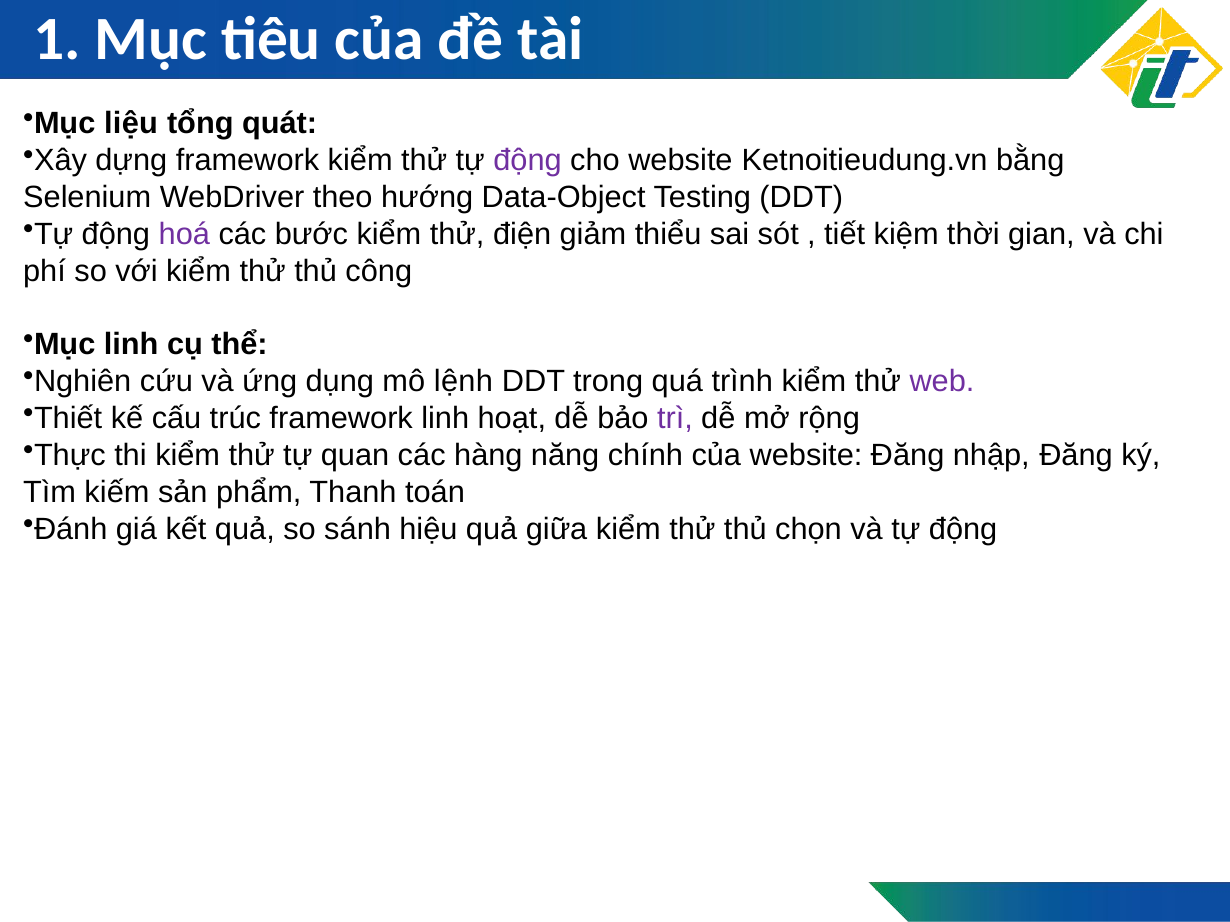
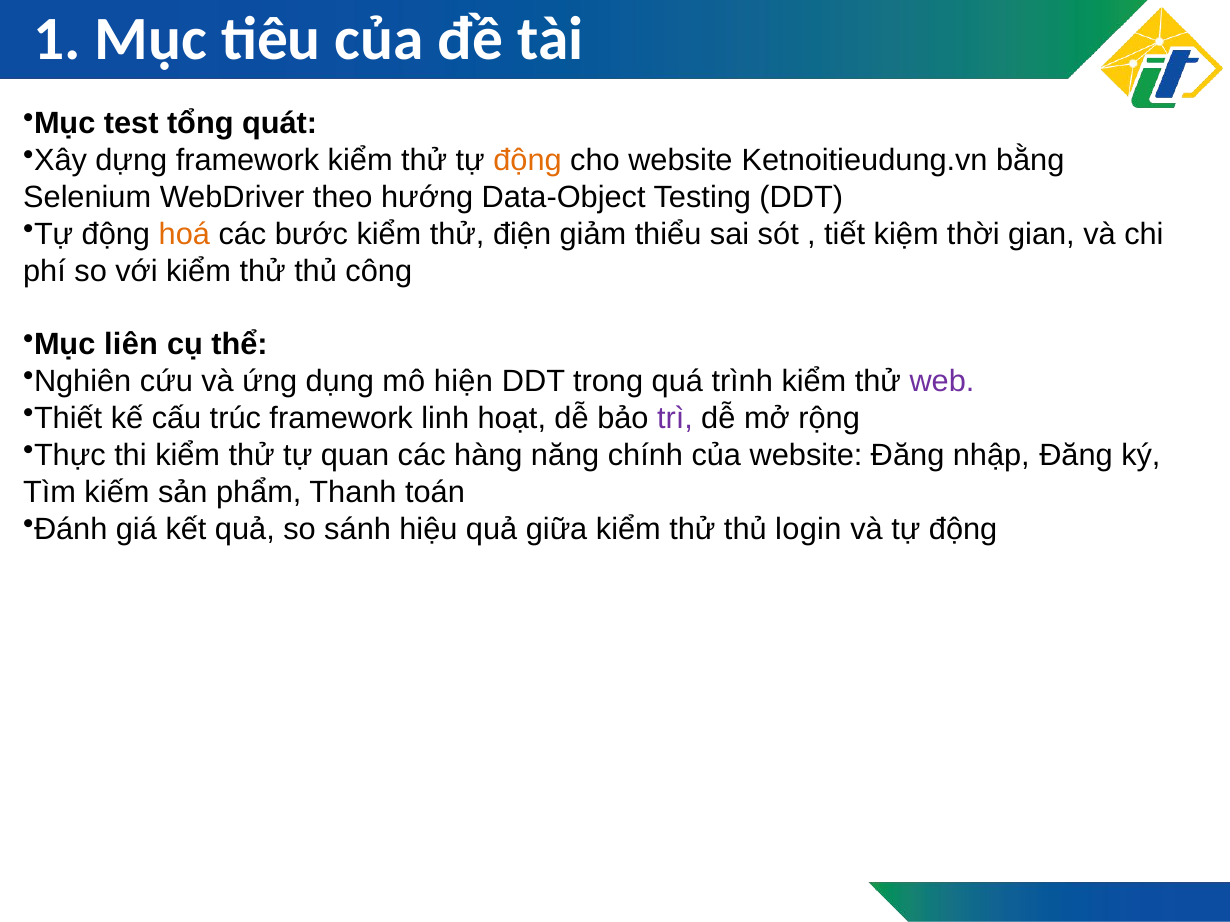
liệu: liệu -> test
động at (528, 161) colour: purple -> orange
hoá colour: purple -> orange
Mục linh: linh -> liên
lệnh: lệnh -> hiện
chọn: chọn -> login
